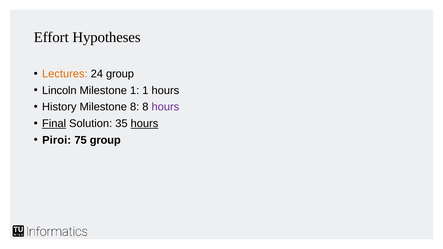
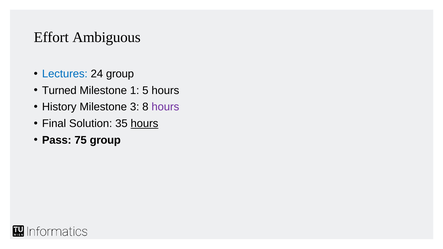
Hypotheses: Hypotheses -> Ambiguous
Lectures colour: orange -> blue
Lincoln: Lincoln -> Turned
1 1: 1 -> 5
Milestone 8: 8 -> 3
Final underline: present -> none
Piroi: Piroi -> Pass
